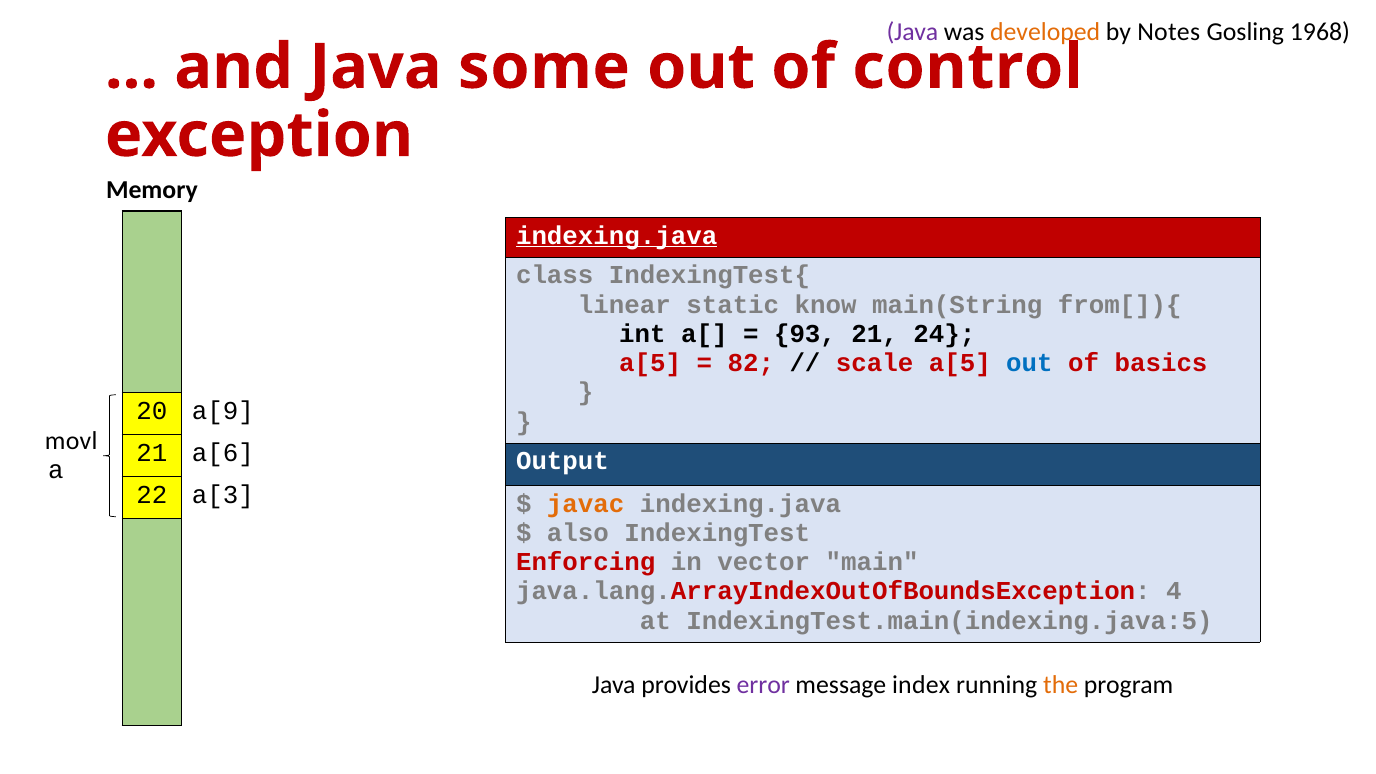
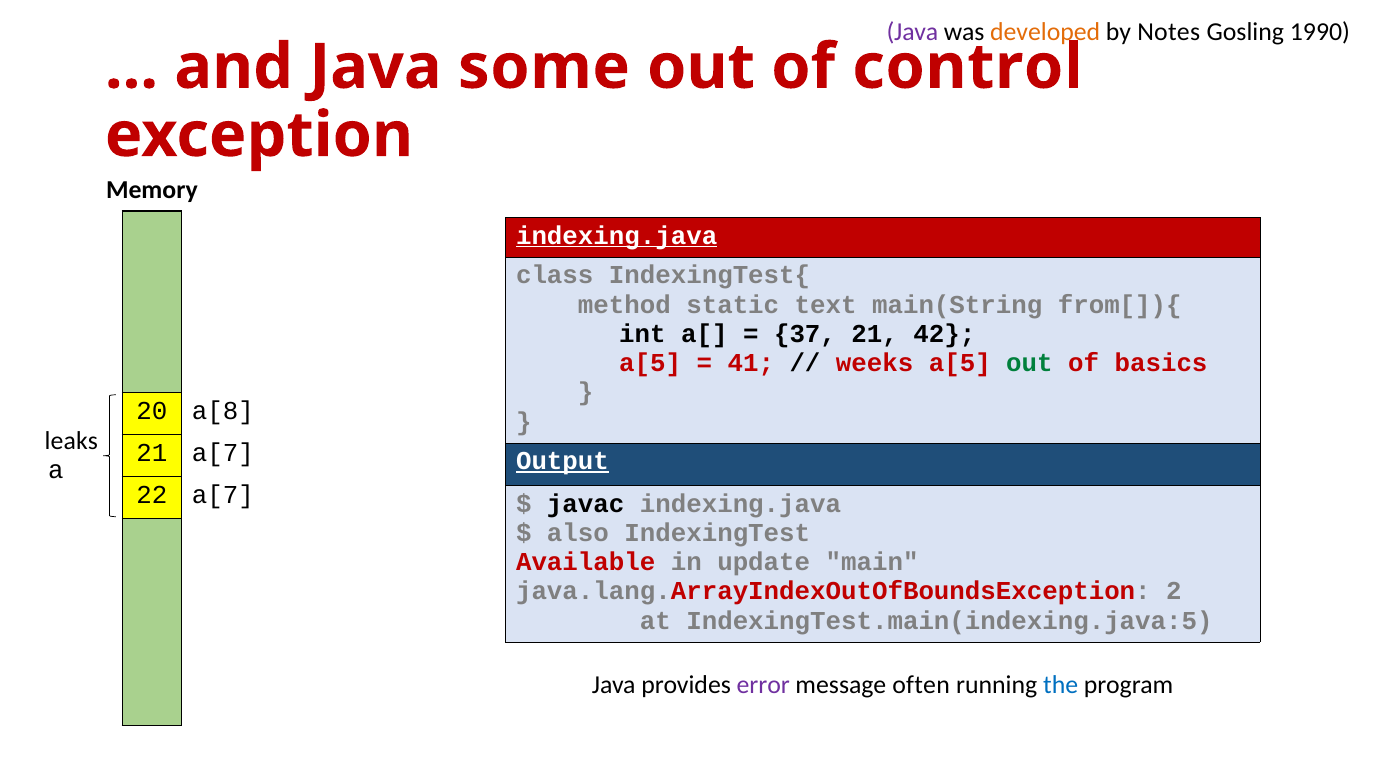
1968: 1968 -> 1990
linear: linear -> method
know: know -> text
93: 93 -> 37
24: 24 -> 42
82: 82 -> 41
scale: scale -> weeks
out at (1029, 363) colour: blue -> green
a[9: a[9 -> a[8
movl: movl -> leaks
21 a[6: a[6 -> a[7
Output underline: none -> present
22 a[3: a[3 -> a[7
javac colour: orange -> black
Enforcing: Enforcing -> Available
vector: vector -> update
4: 4 -> 2
index: index -> often
the colour: orange -> blue
